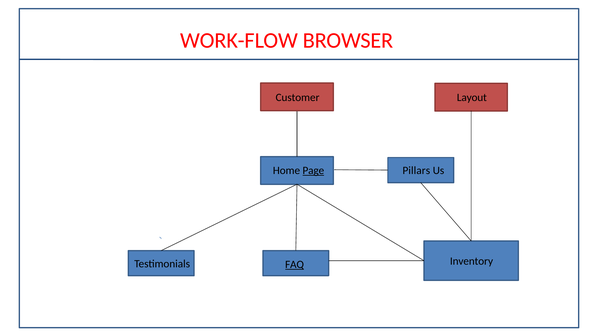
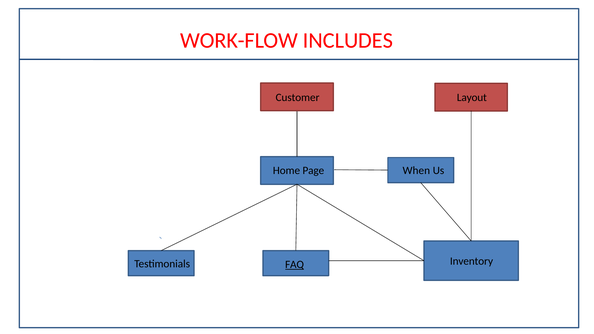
BROWSER: BROWSER -> INCLUDES
Page underline: present -> none
Pillars: Pillars -> When
